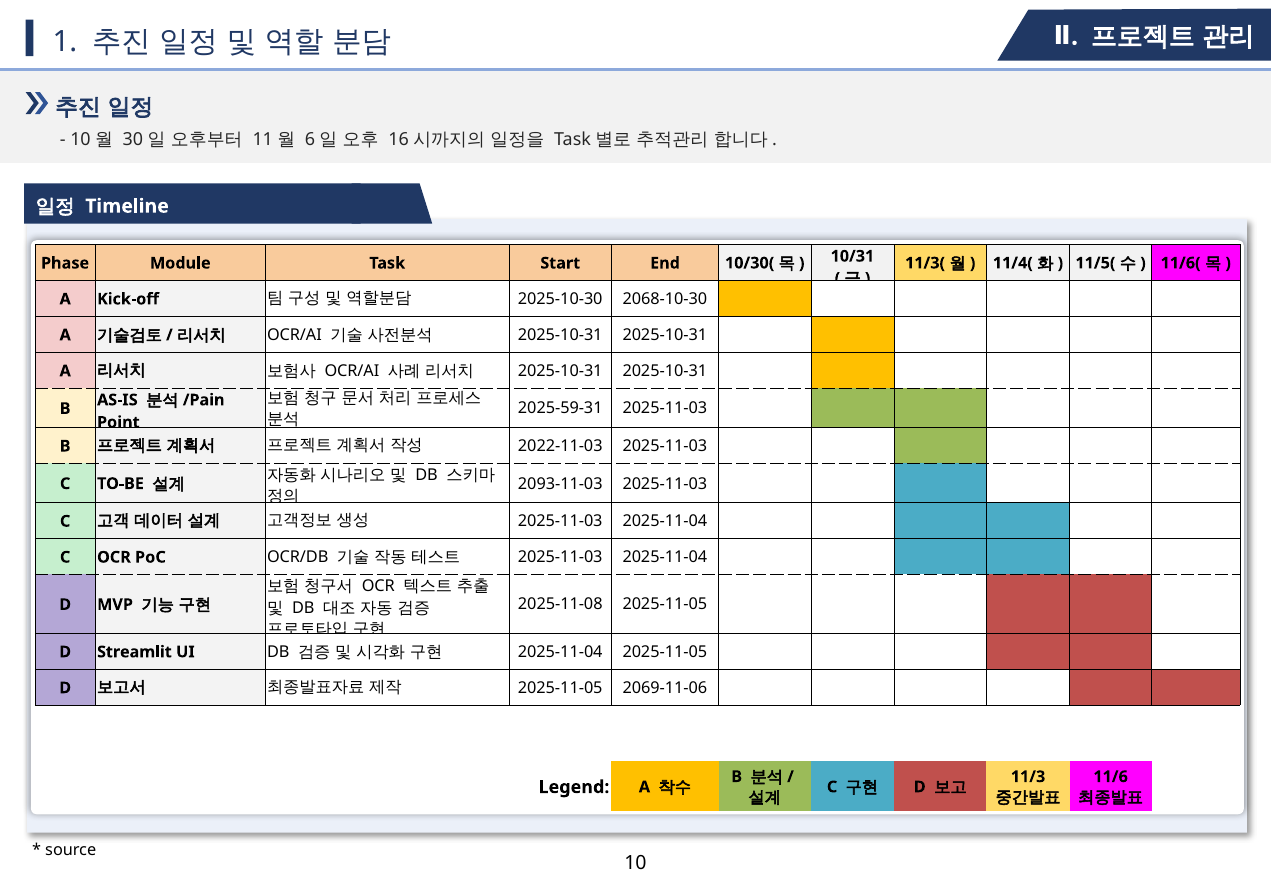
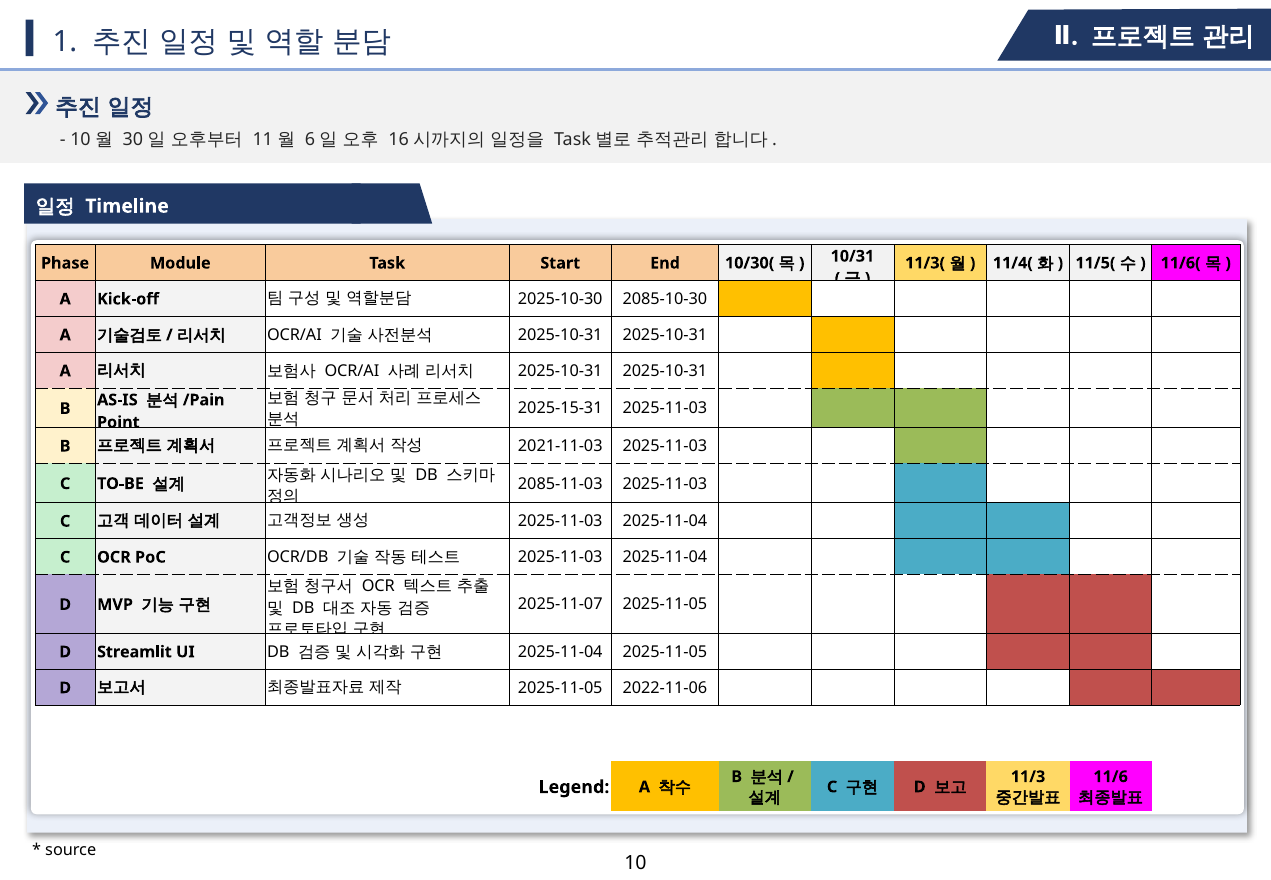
2068-10-30: 2068-10-30 -> 2085-10-30
2025-59-31: 2025-59-31 -> 2025-15-31
2022-11-03: 2022-11-03 -> 2021-11-03
2093-11-03: 2093-11-03 -> 2085-11-03
2025-11-08: 2025-11-08 -> 2025-11-07
2069-11-06: 2069-11-06 -> 2022-11-06
